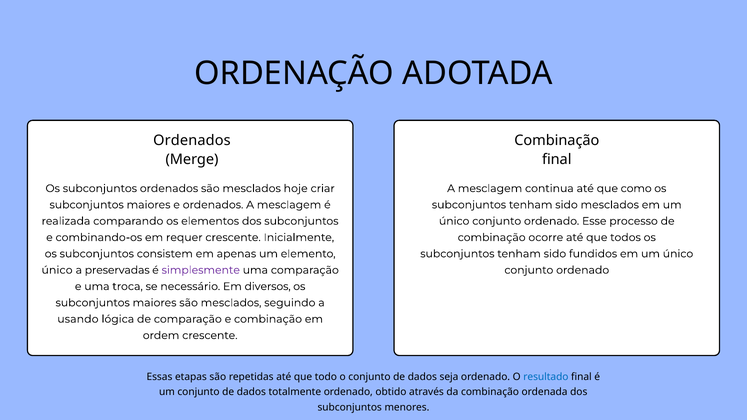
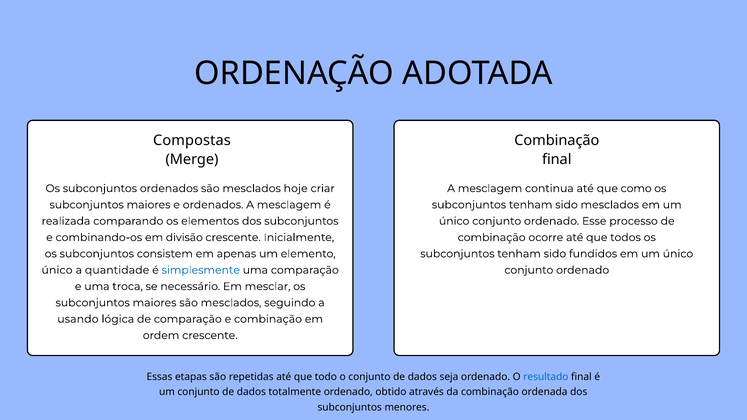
Ordenados at (192, 140): Ordenados -> Compostas
requer: requer -> divisão
preservadas: preservadas -> quantidade
simplesmente colour: purple -> blue
diversos: diversos -> mesclar
